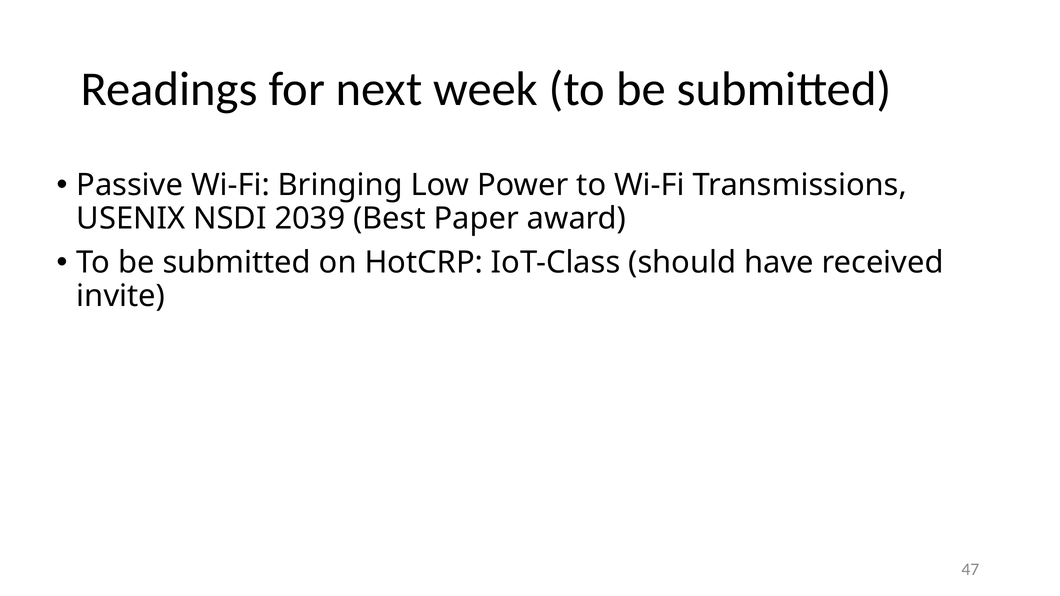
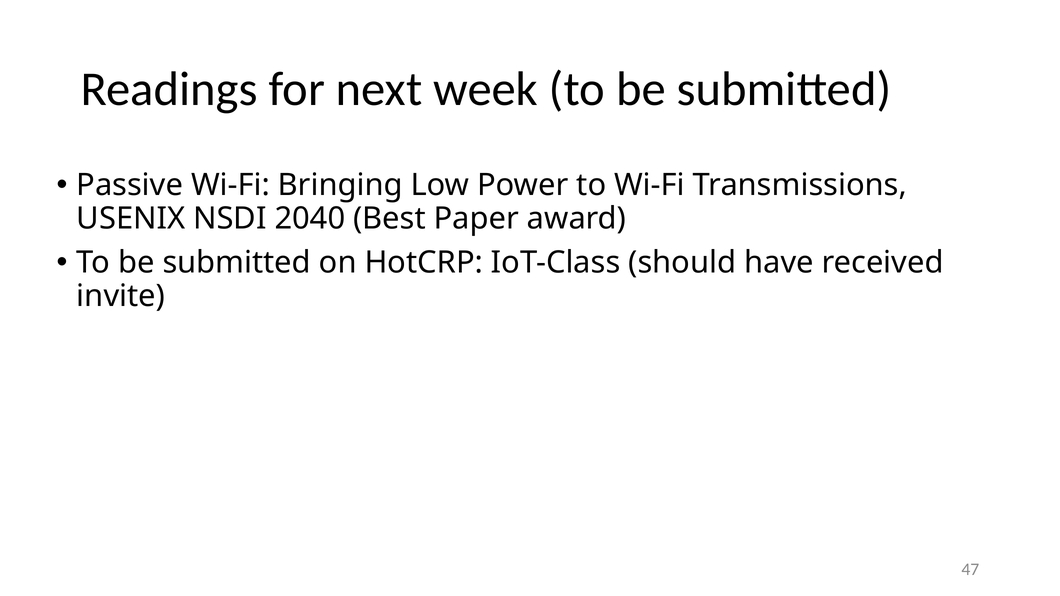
2039: 2039 -> 2040
